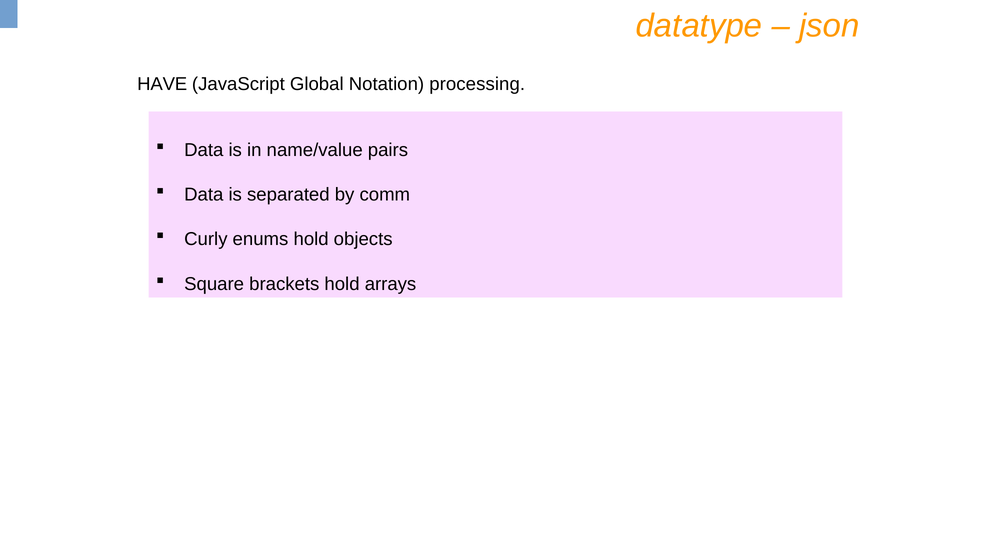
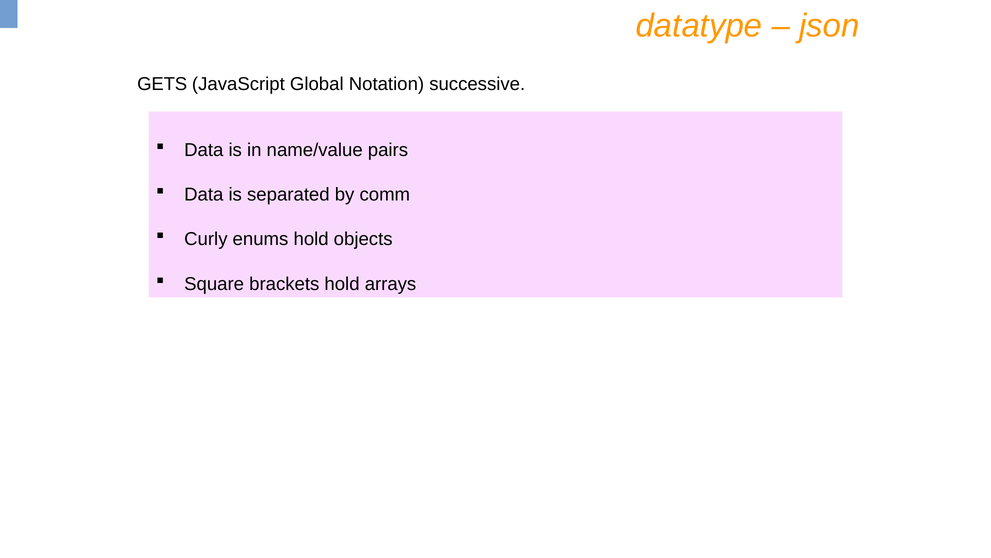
HAVE: HAVE -> GETS
processing: processing -> successive
